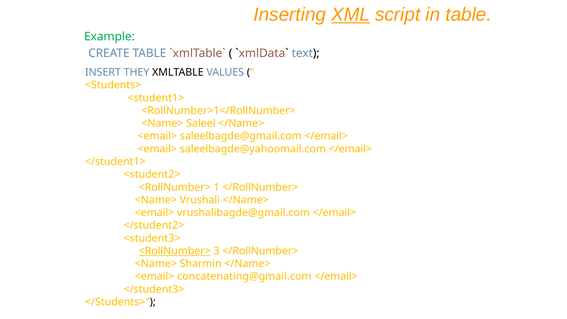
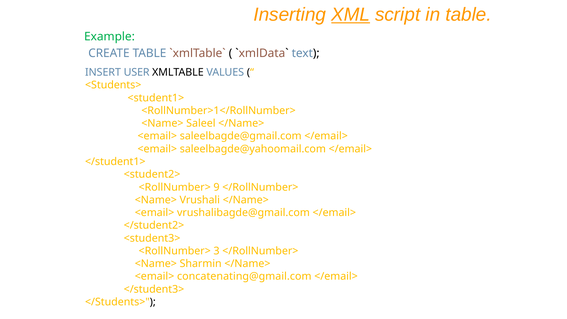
THEY: THEY -> USER
1: 1 -> 9
<RollNumber> at (175, 251) underline: present -> none
